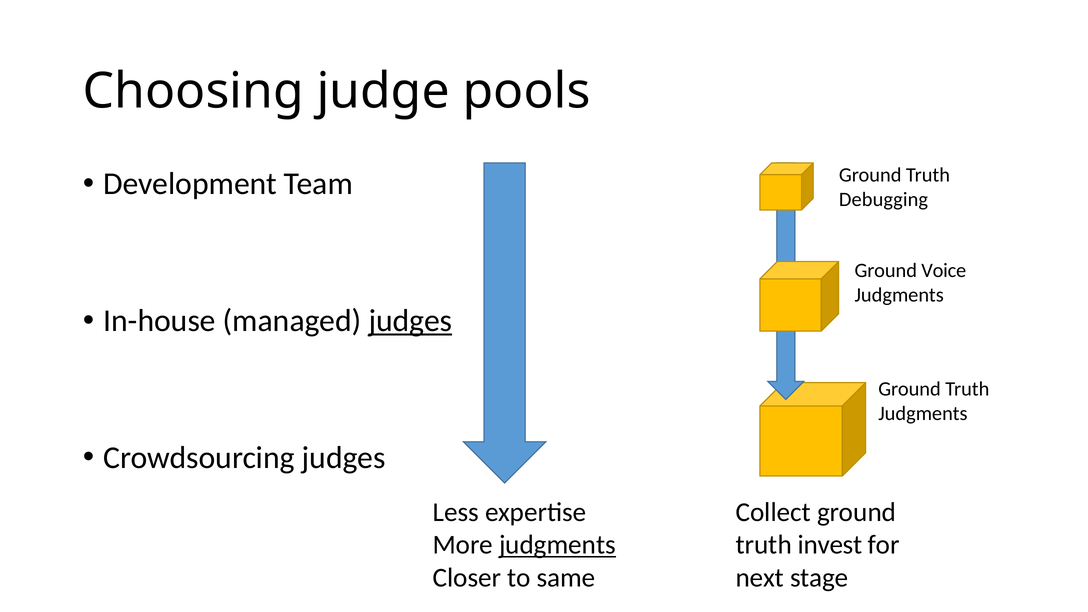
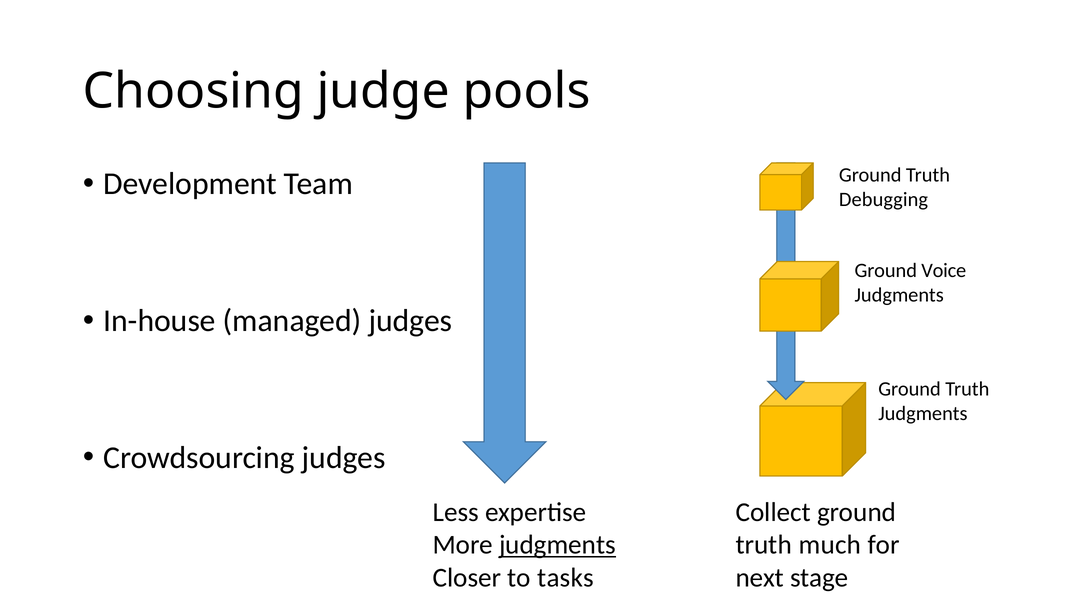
judges at (410, 321) underline: present -> none
invest: invest -> much
same: same -> tasks
